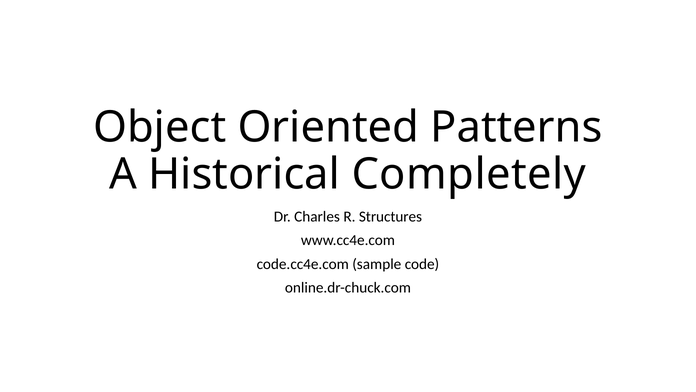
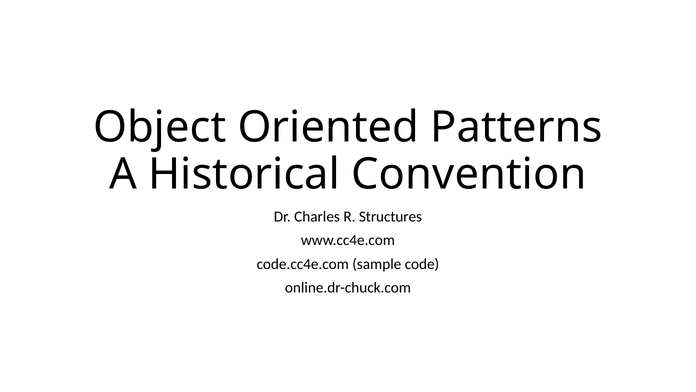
Completely: Completely -> Convention
